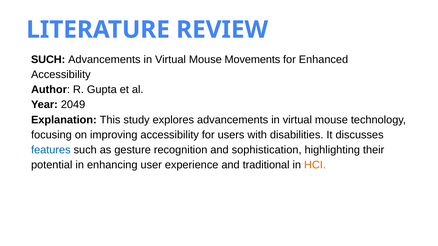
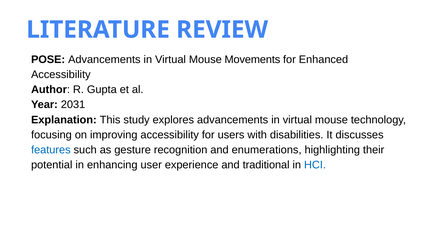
SUCH at (48, 60): SUCH -> POSE
2049: 2049 -> 2031
sophistication: sophistication -> enumerations
HCI colour: orange -> blue
